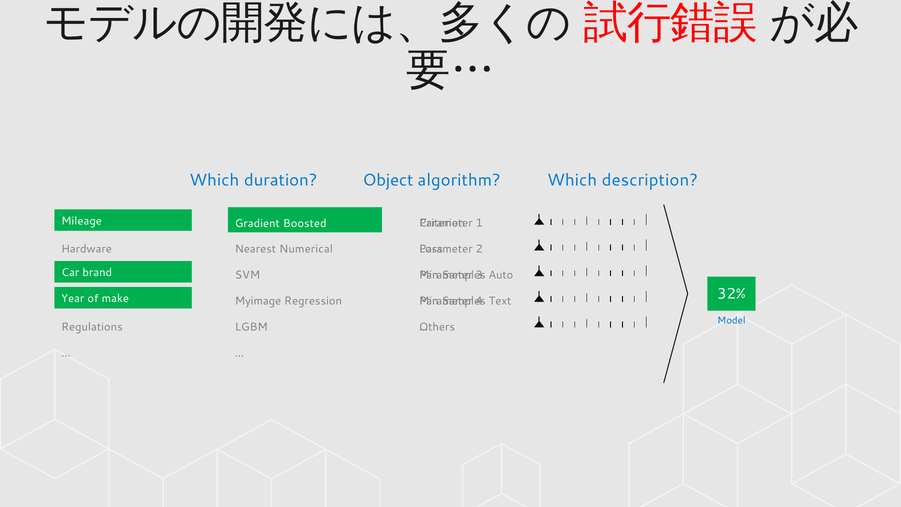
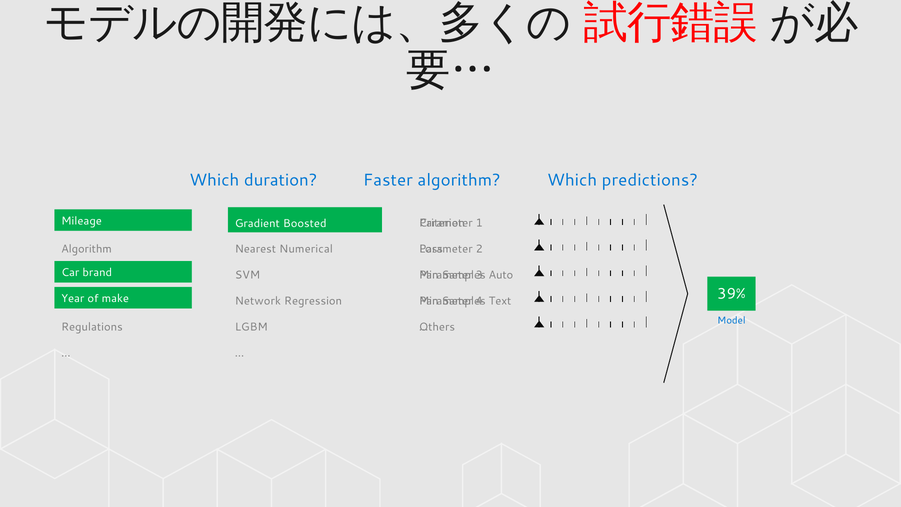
Object: Object -> Faster
description: description -> predictions
Hardware at (86, 249): Hardware -> Algorithm
32%: 32% -> 39%
Myimage: Myimage -> Network
